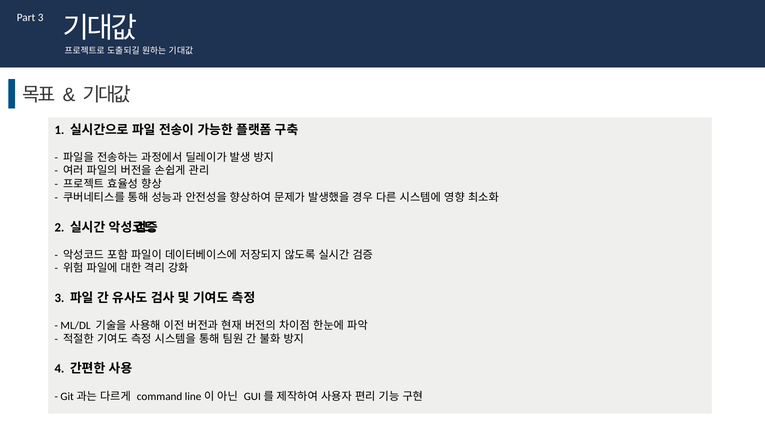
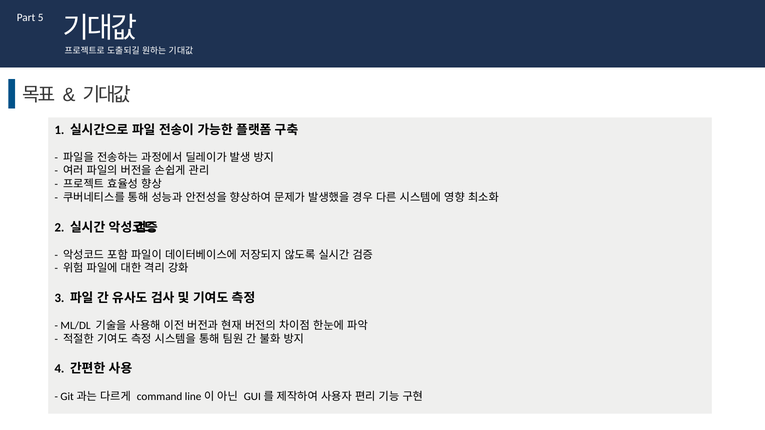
Part 3: 3 -> 5
